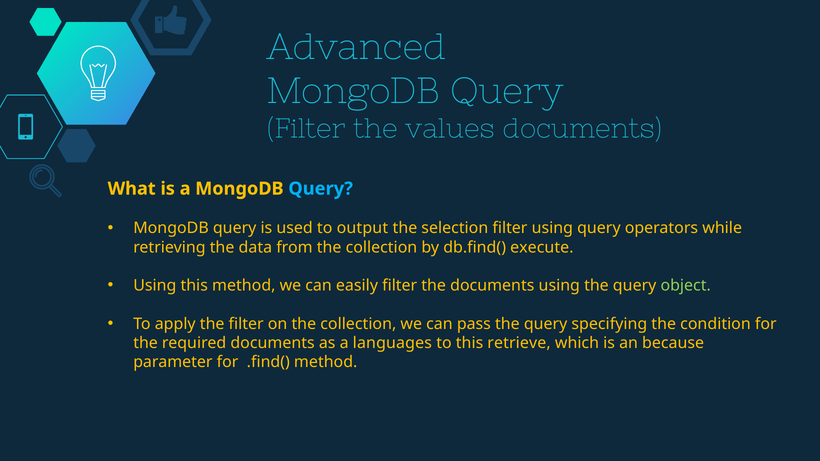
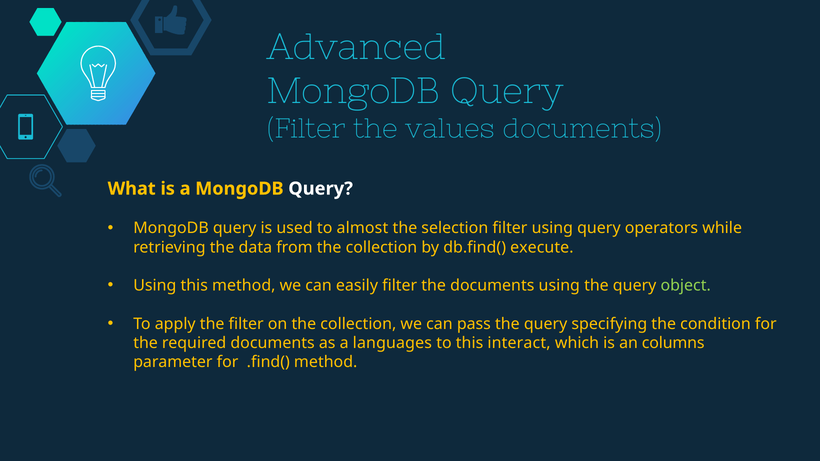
Query at (321, 189) colour: light blue -> white
output: output -> almost
retrieve: retrieve -> interact
because: because -> columns
